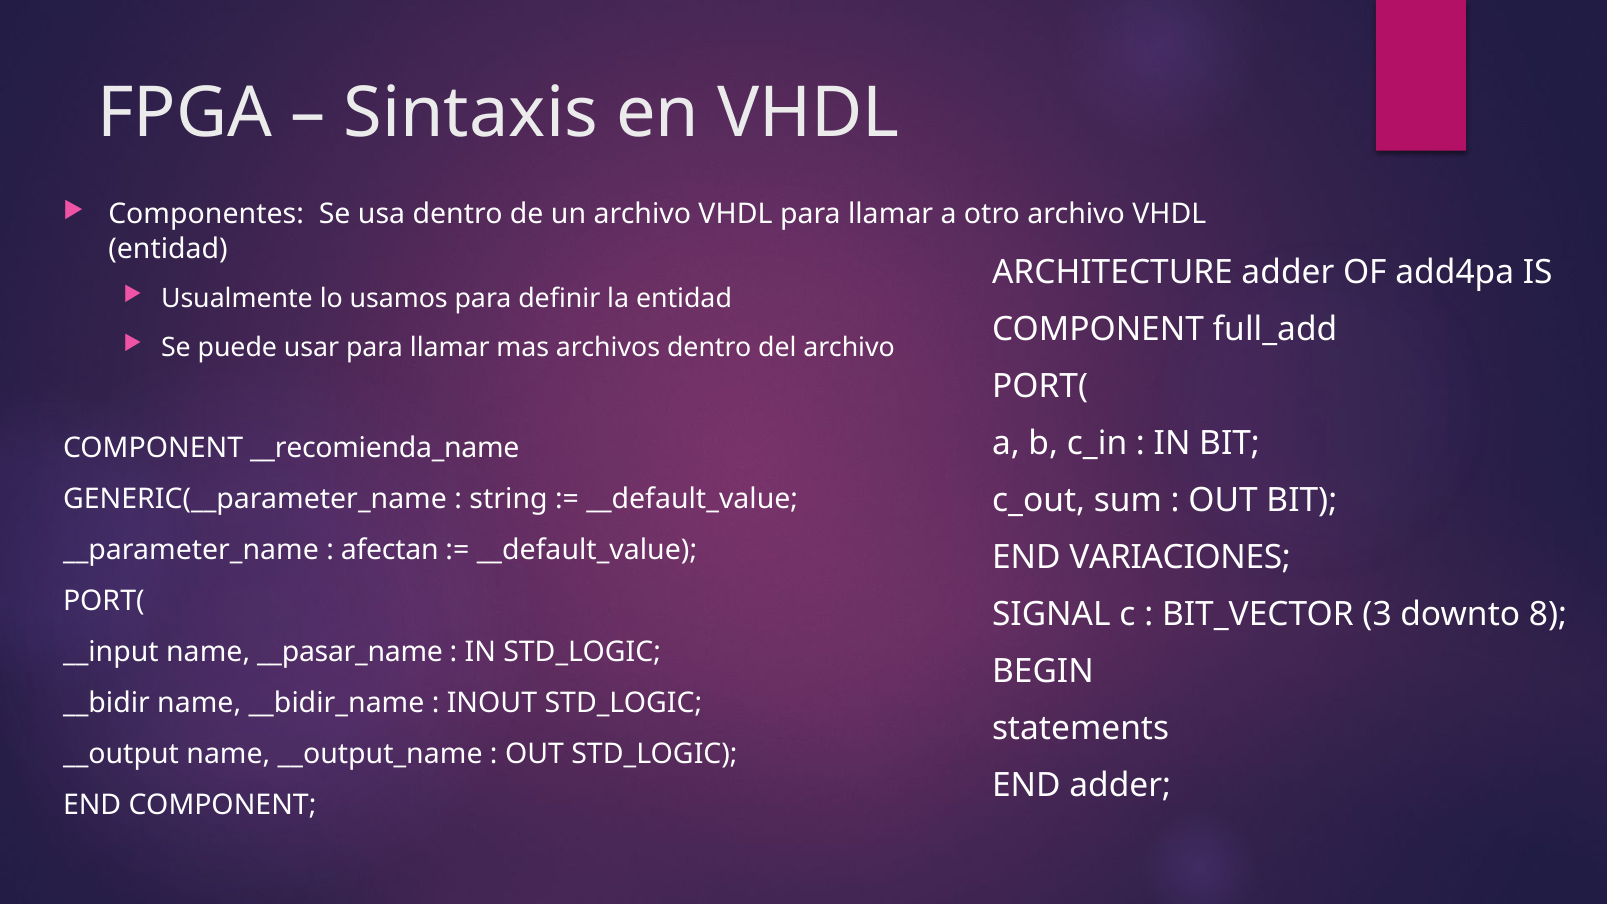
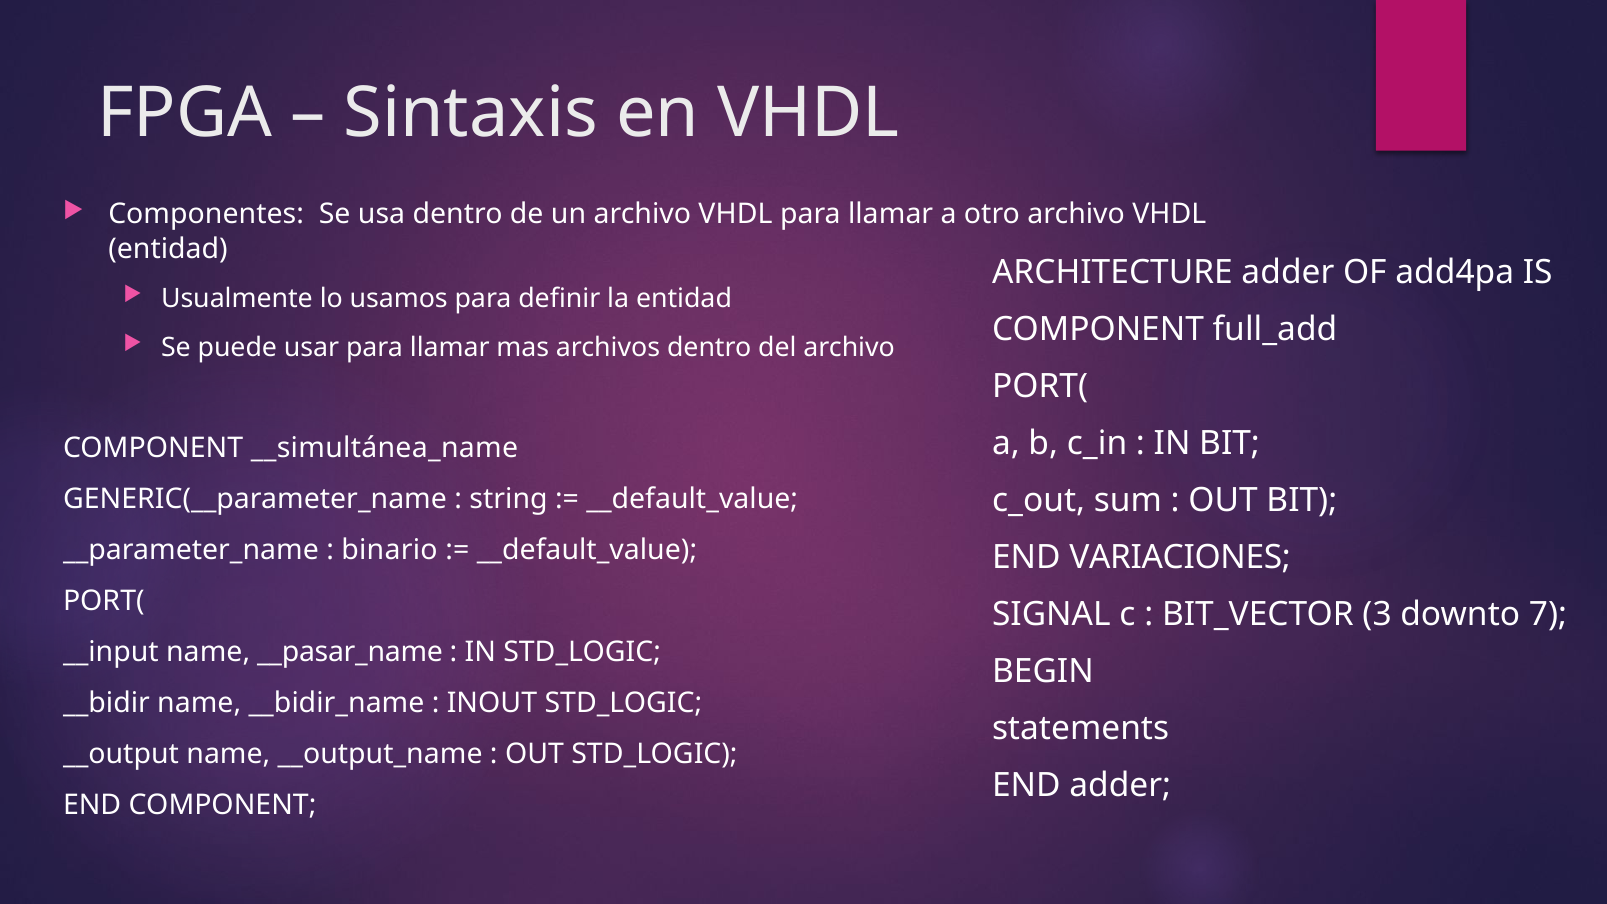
__recomienda_name: __recomienda_name -> __simultánea_name
afectan: afectan -> binario
8: 8 -> 7
